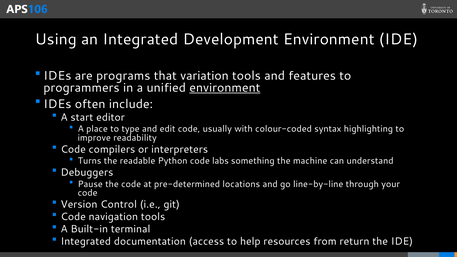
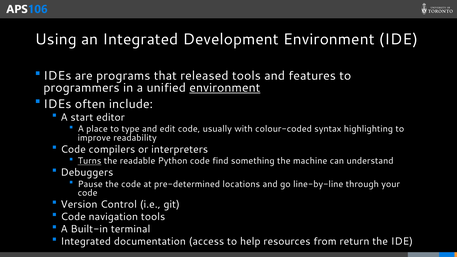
variation: variation -> released
Turns underline: none -> present
labs: labs -> find
